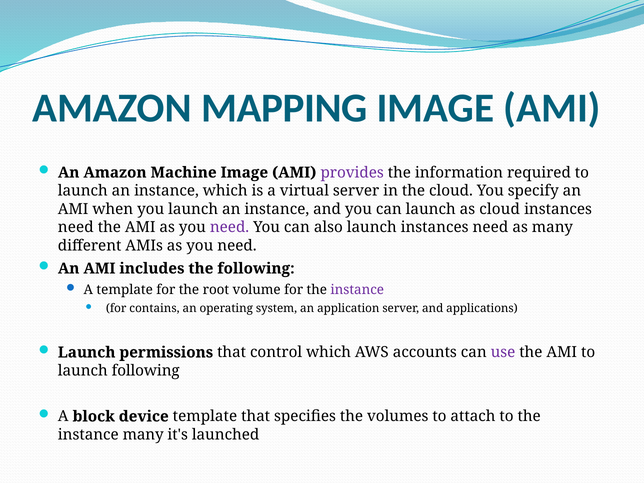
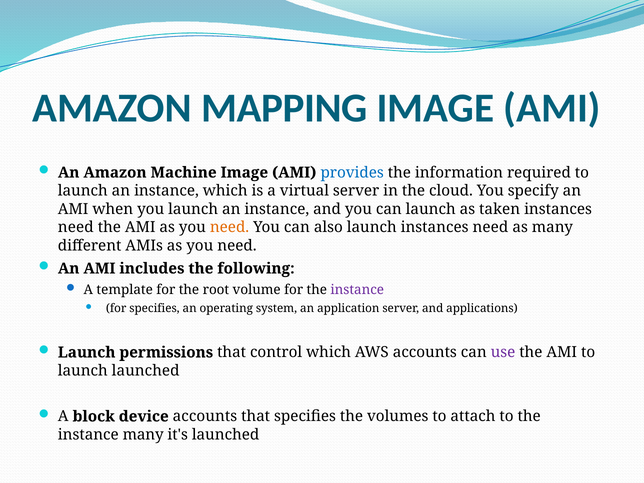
provides colour: purple -> blue
as cloud: cloud -> taken
need at (230, 227) colour: purple -> orange
for contains: contains -> specifies
launch following: following -> launched
device template: template -> accounts
